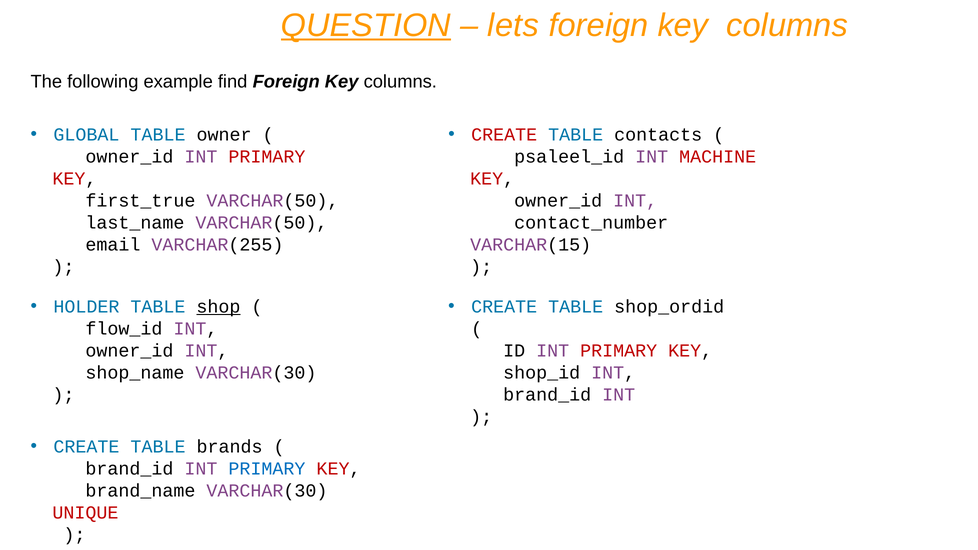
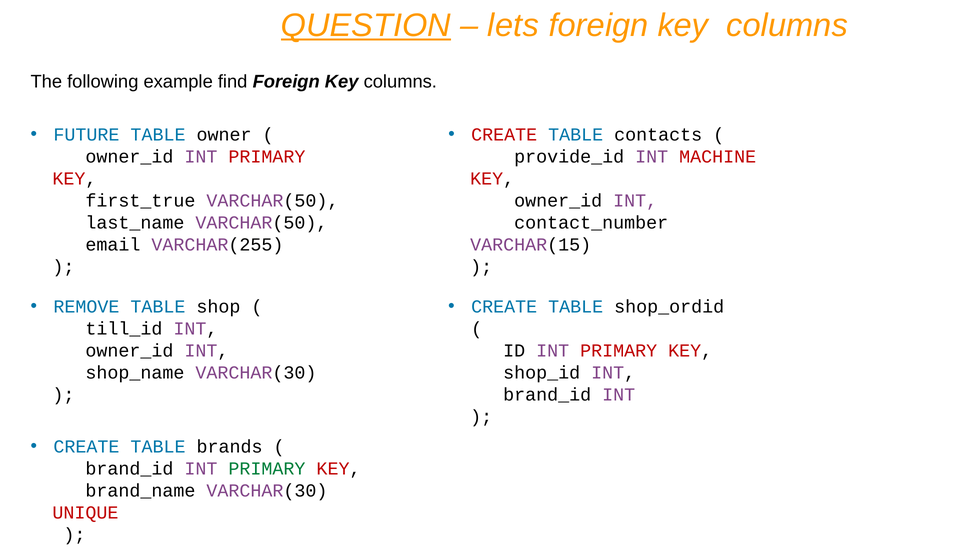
GLOBAL: GLOBAL -> FUTURE
psaleel_id: psaleel_id -> provide_id
HOLDER: HOLDER -> REMOVE
shop underline: present -> none
flow_id: flow_id -> till_id
PRIMARY at (267, 469) colour: blue -> green
